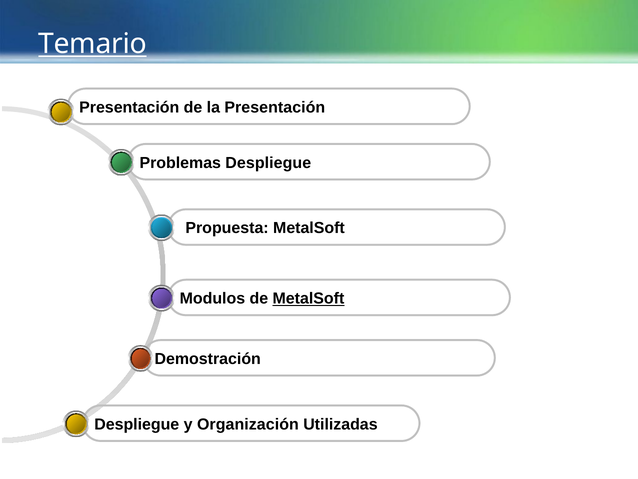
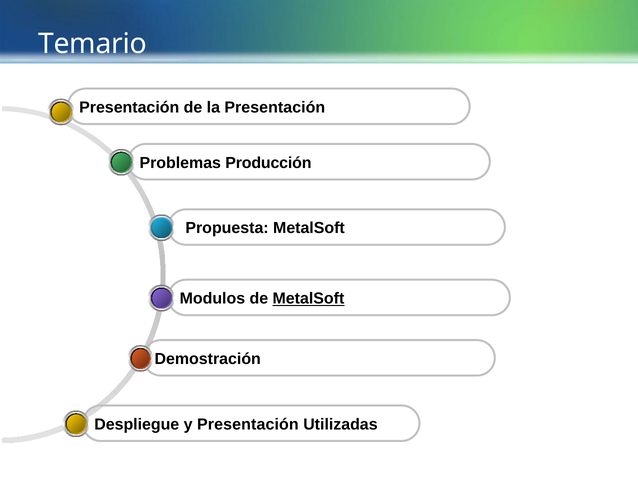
Temario underline: present -> none
Despliegue at (268, 163): Despliegue -> Producción
y Organización: Organización -> Presentación
